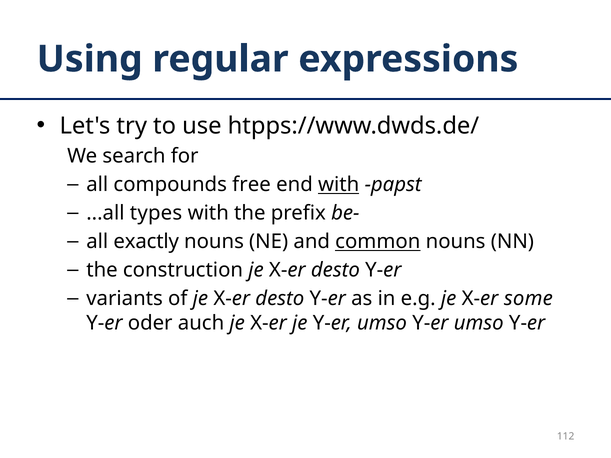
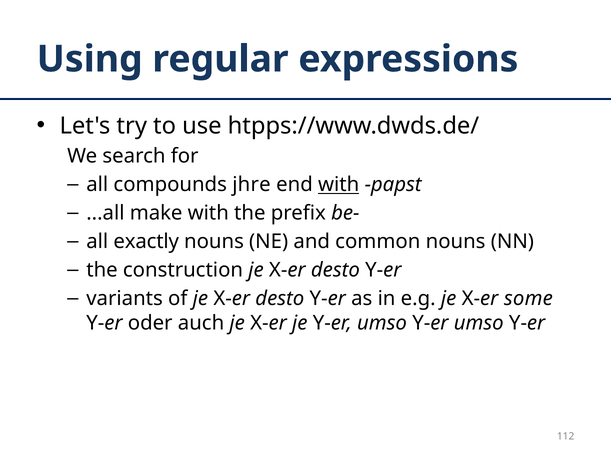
free: free -> jhre
types: types -> make
common underline: present -> none
